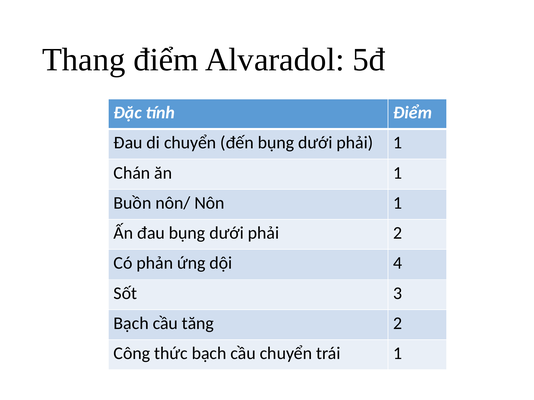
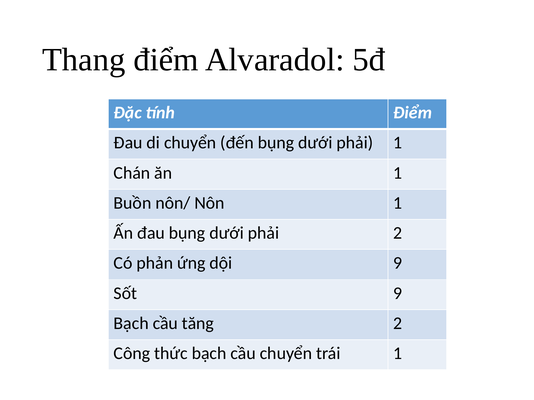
dội 4: 4 -> 9
Sốt 3: 3 -> 9
